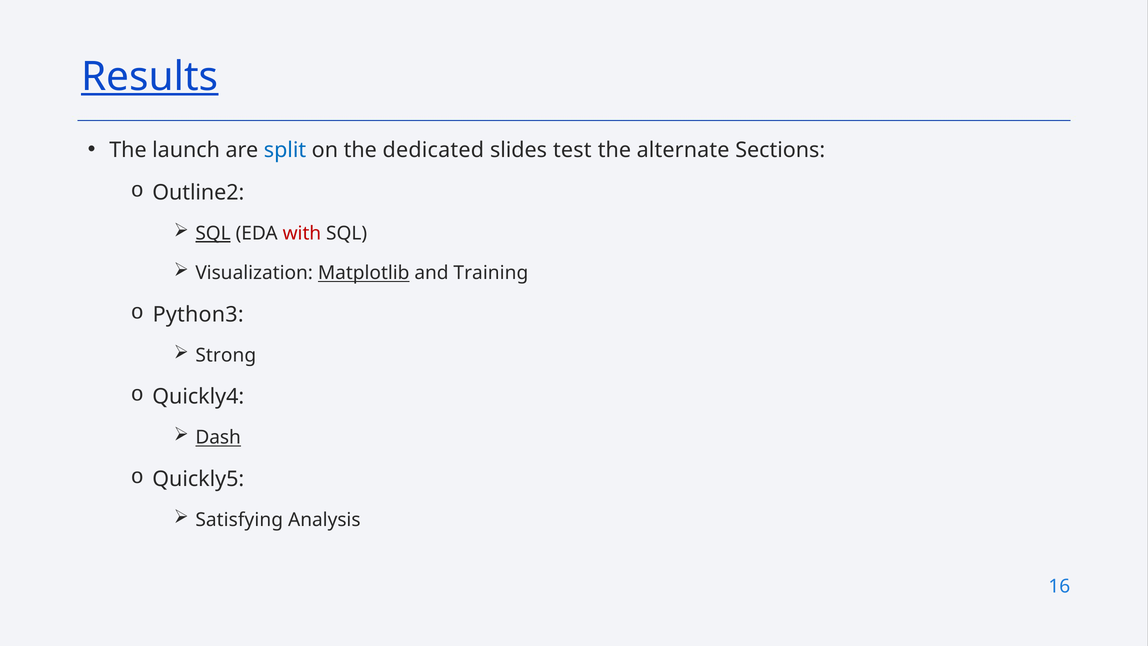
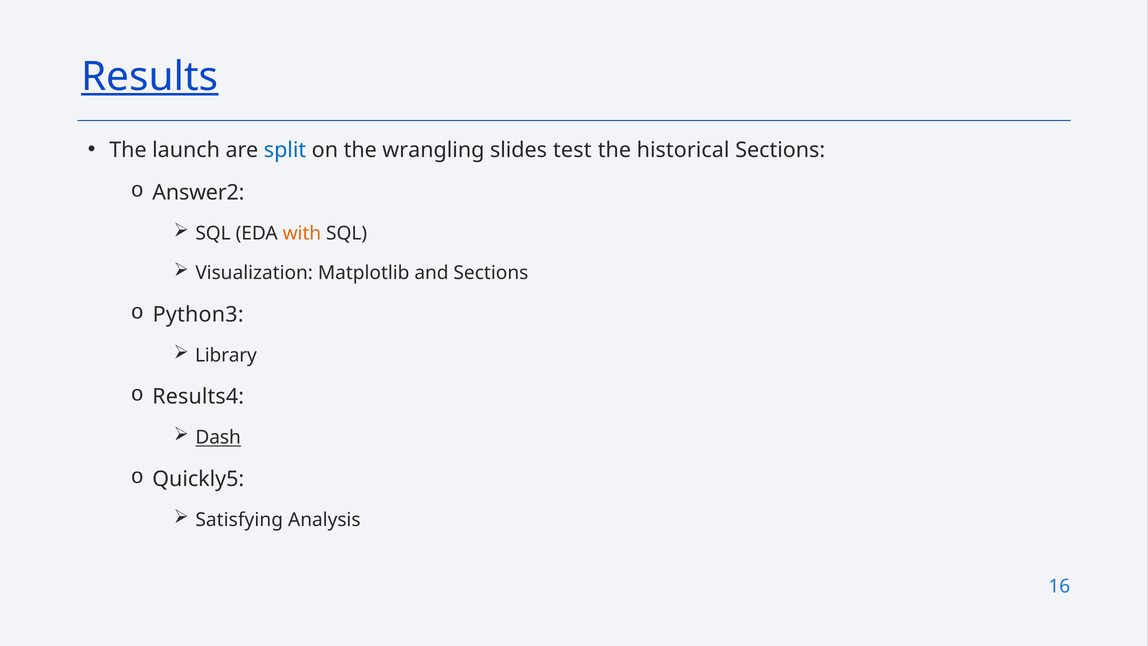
dedicated: dedicated -> wrangling
alternate: alternate -> historical
Outline2: Outline2 -> Answer2
SQL at (213, 233) underline: present -> none
with colour: red -> orange
Matplotlib underline: present -> none
and Training: Training -> Sections
Strong: Strong -> Library
Quickly4: Quickly4 -> Results4
